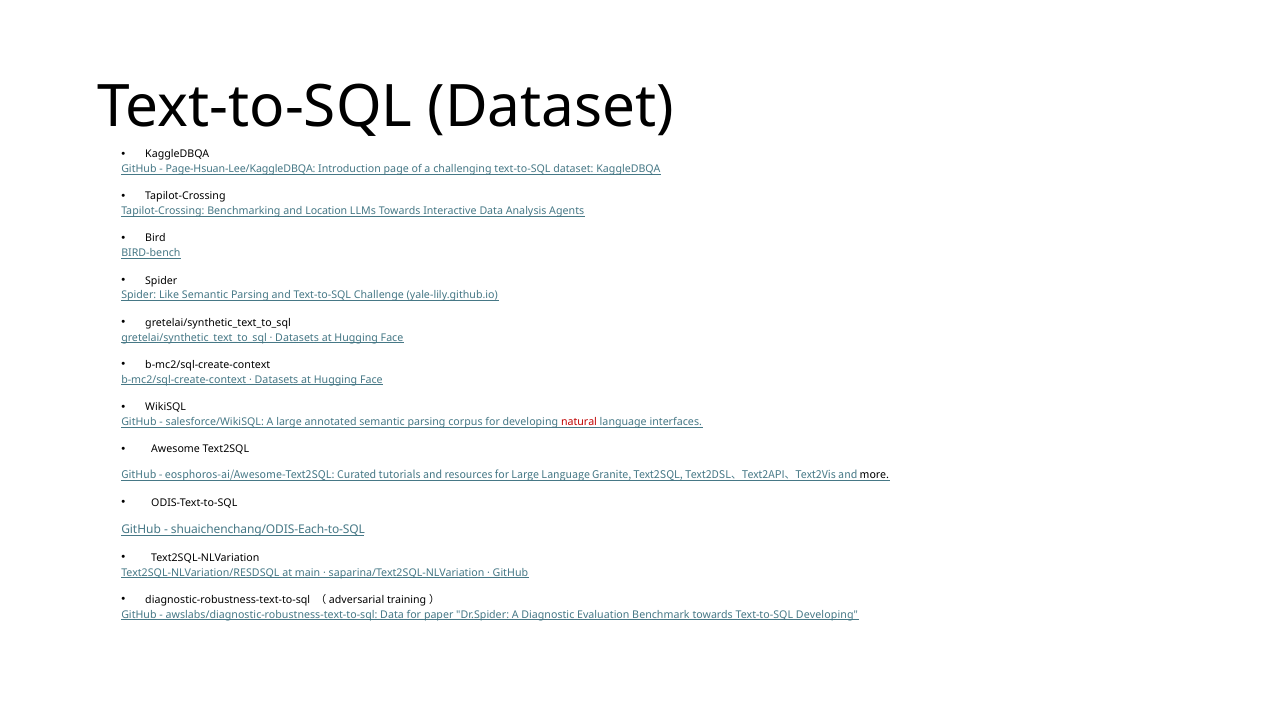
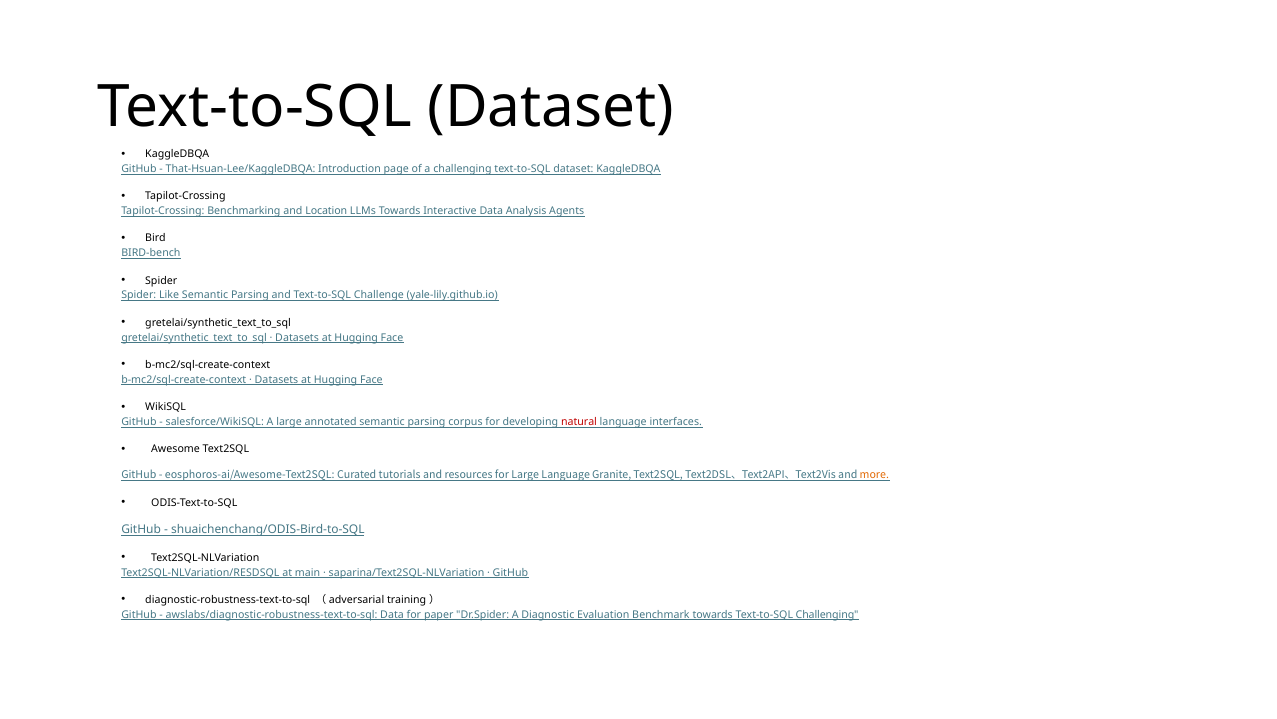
Page-Hsuan-Lee/KaggleDBQA: Page-Hsuan-Lee/KaggleDBQA -> That-Hsuan-Lee/KaggleDBQA
more colour: black -> orange
shuaichenchang/ODIS-Each-to-SQL: shuaichenchang/ODIS-Each-to-SQL -> shuaichenchang/ODIS-Bird-to-SQL
Text-to-SQL Developing: Developing -> Challenging
